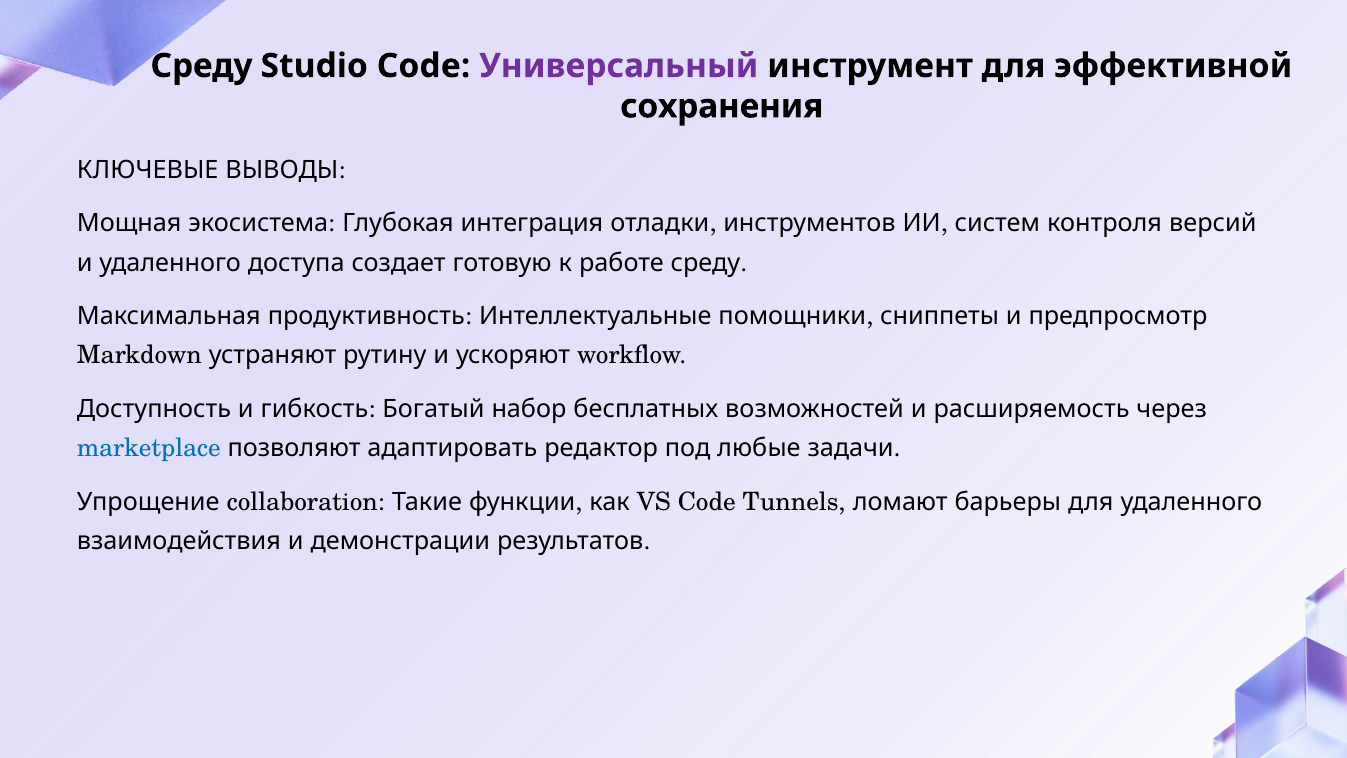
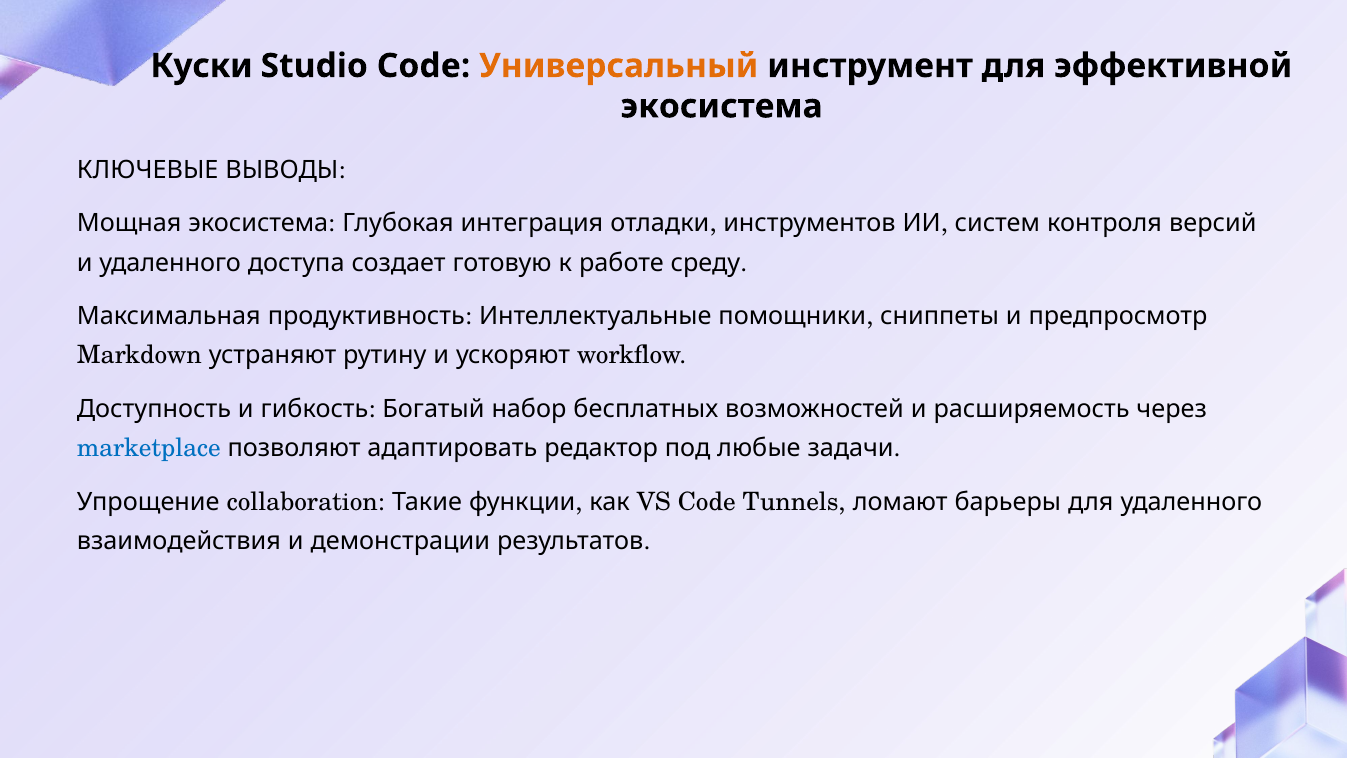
Среду at (202, 66): Среду -> Куски
Универсальный colour: purple -> orange
сохранения at (722, 106): сохранения -> экосистема
